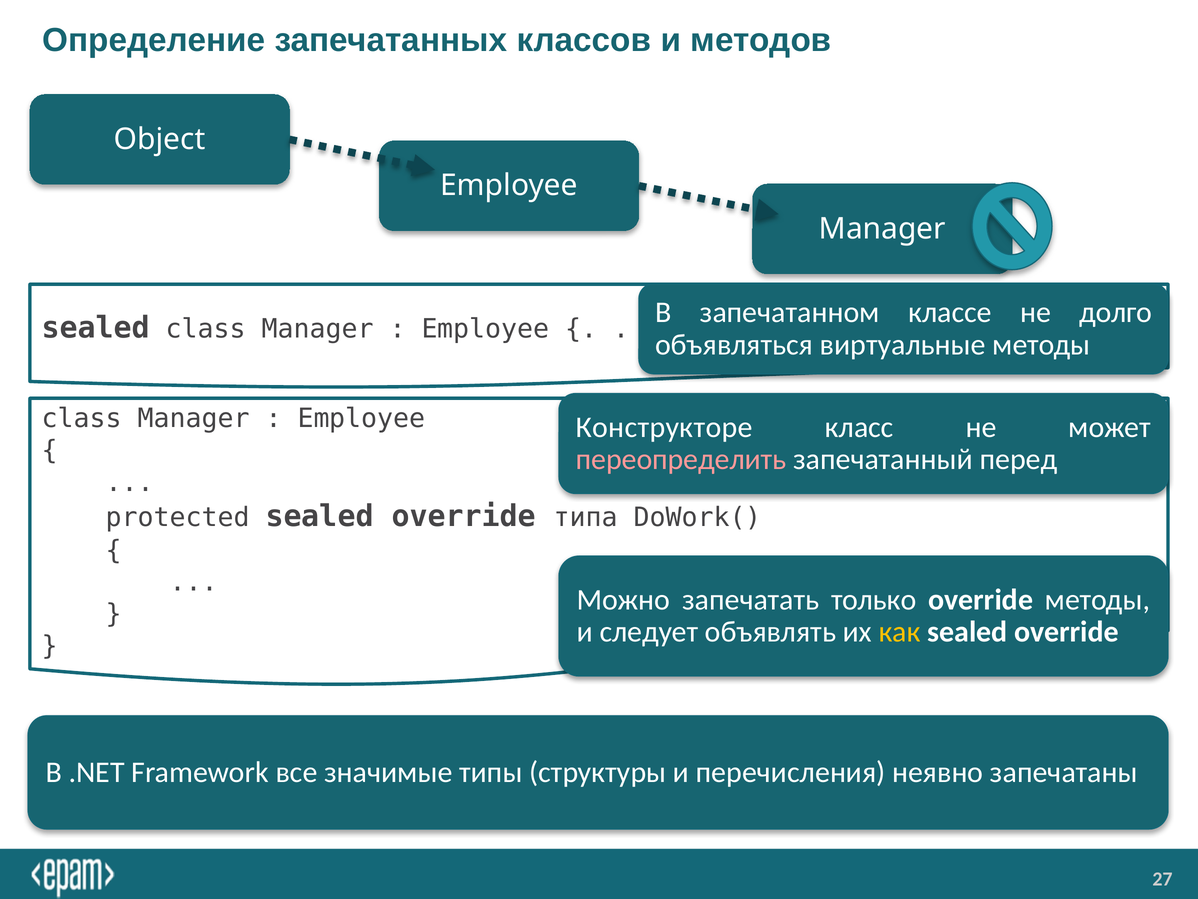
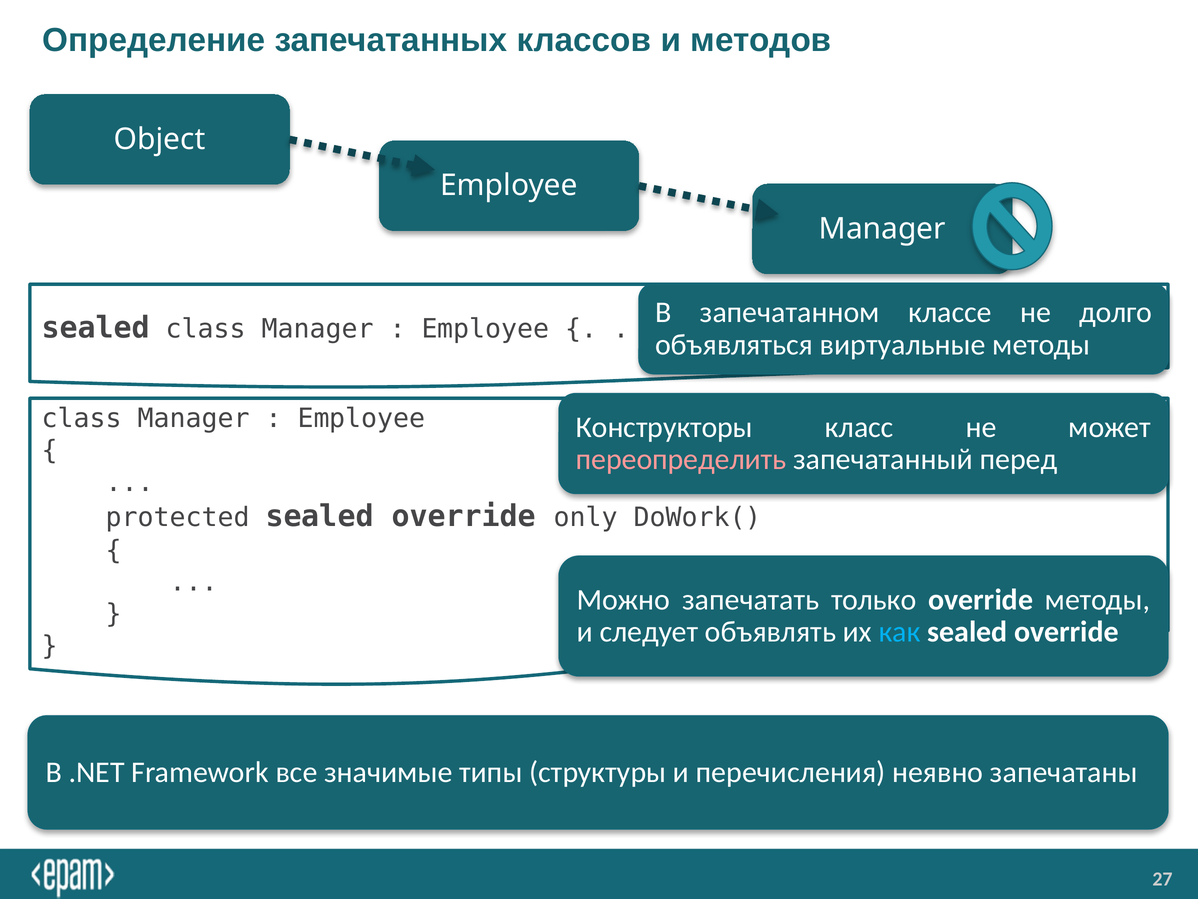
Конструкторе: Конструкторе -> Конструкторы
типа: типа -> only
как colour: yellow -> light blue
